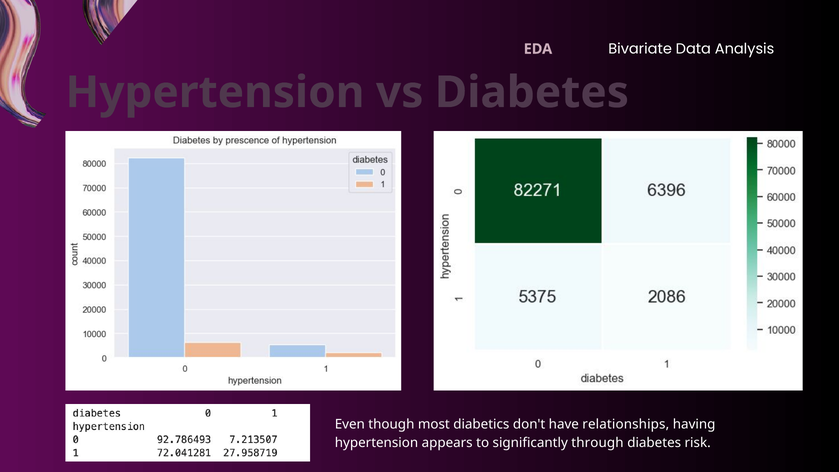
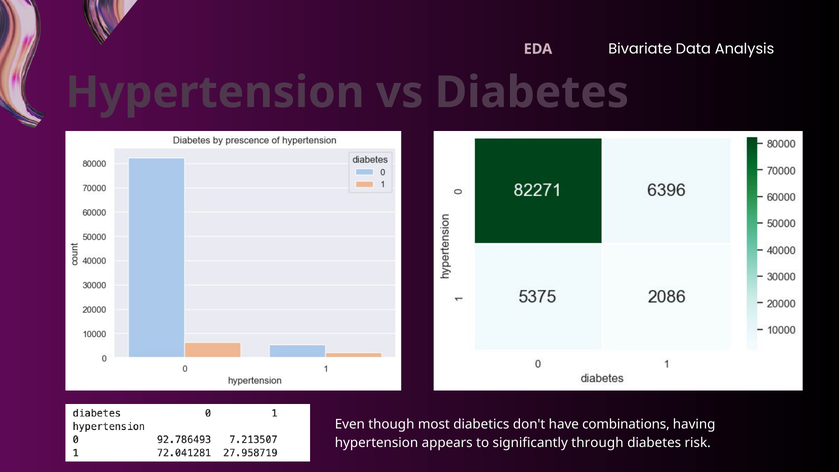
relationships: relationships -> combinations
